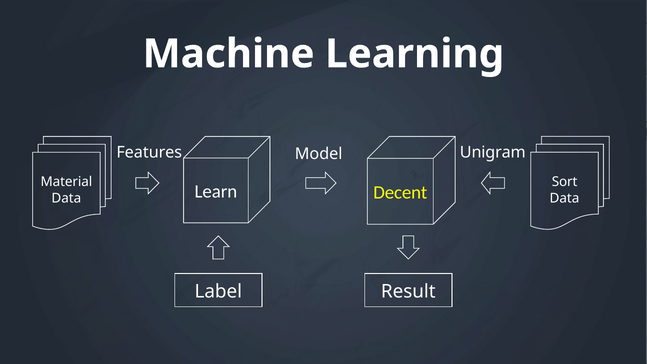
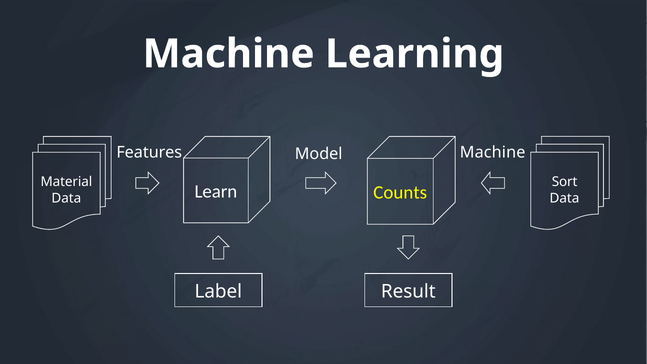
Features Unigram: Unigram -> Machine
Decent: Decent -> Counts
